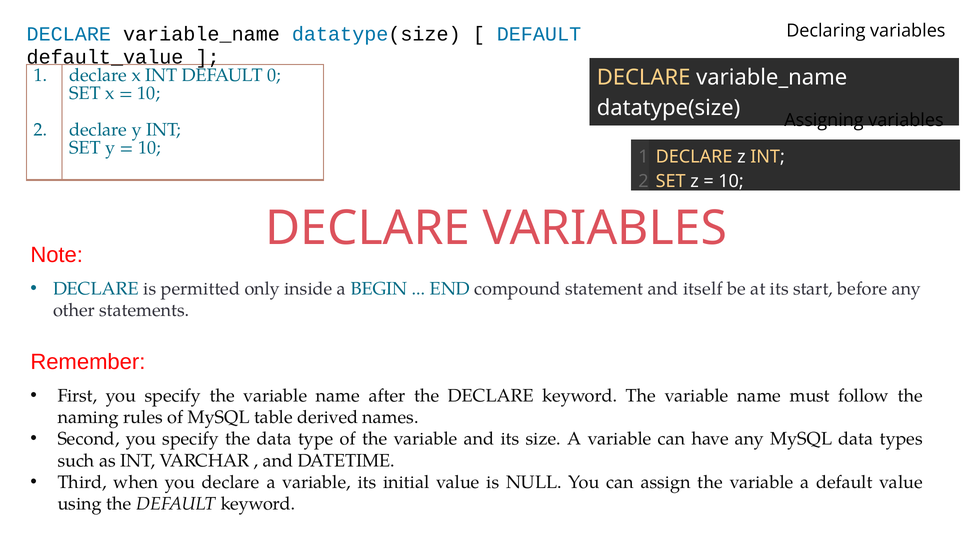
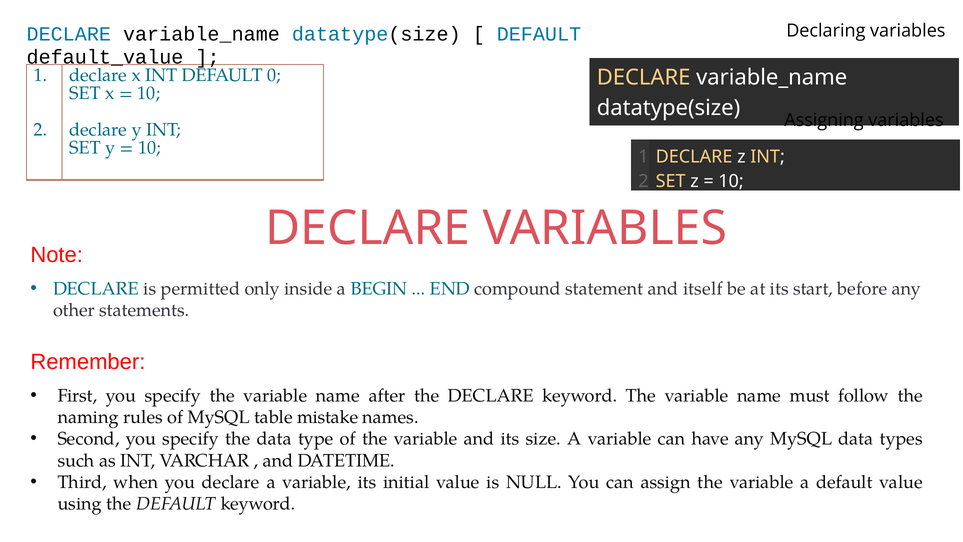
derived: derived -> mistake
